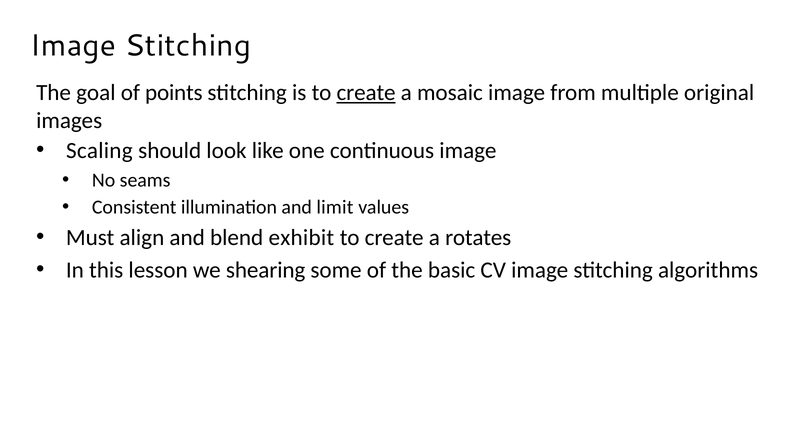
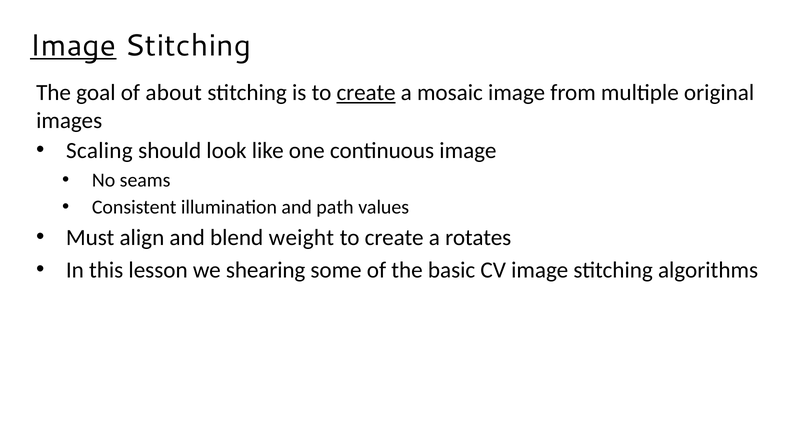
Image at (73, 46) underline: none -> present
points: points -> about
limit: limit -> path
exhibit: exhibit -> weight
